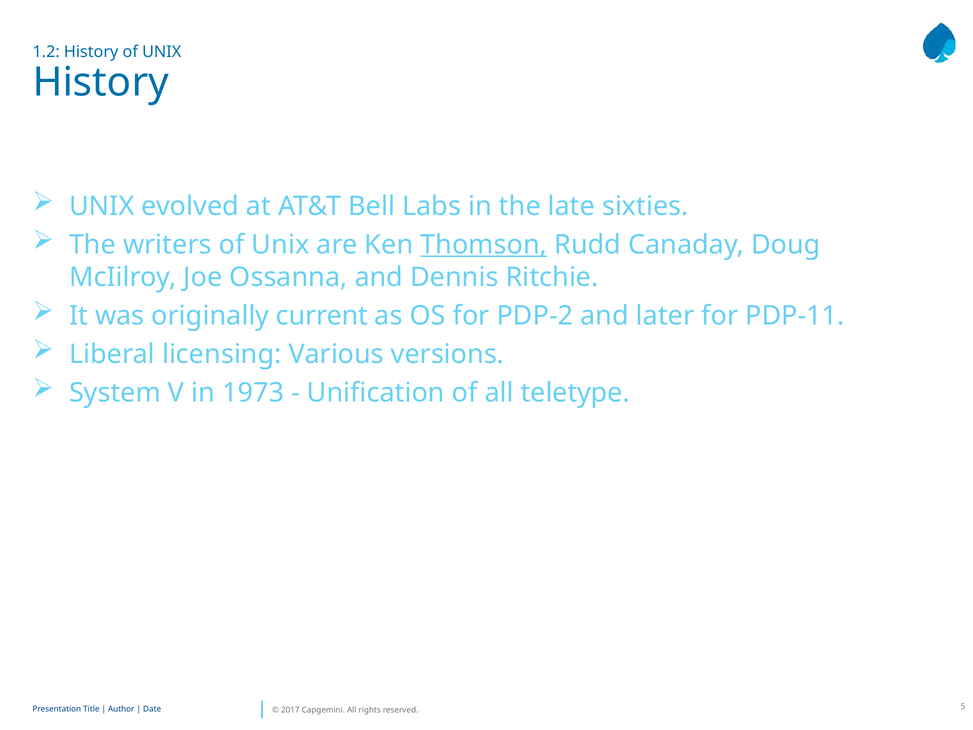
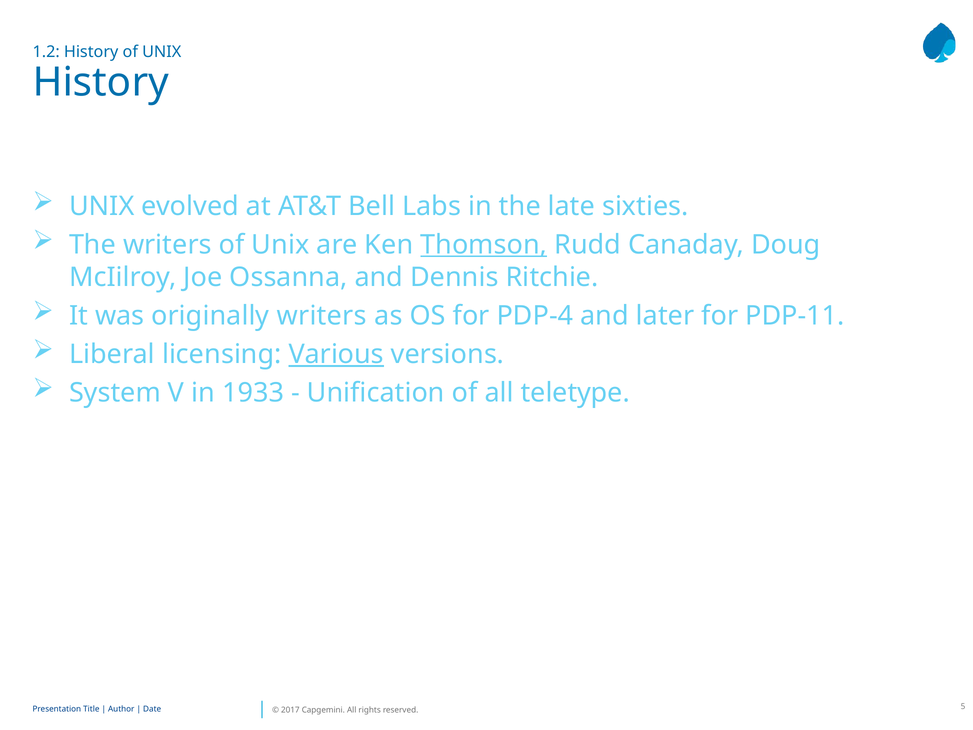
originally current: current -> writers
PDP-2: PDP-2 -> PDP-4
Various underline: none -> present
1973: 1973 -> 1933
